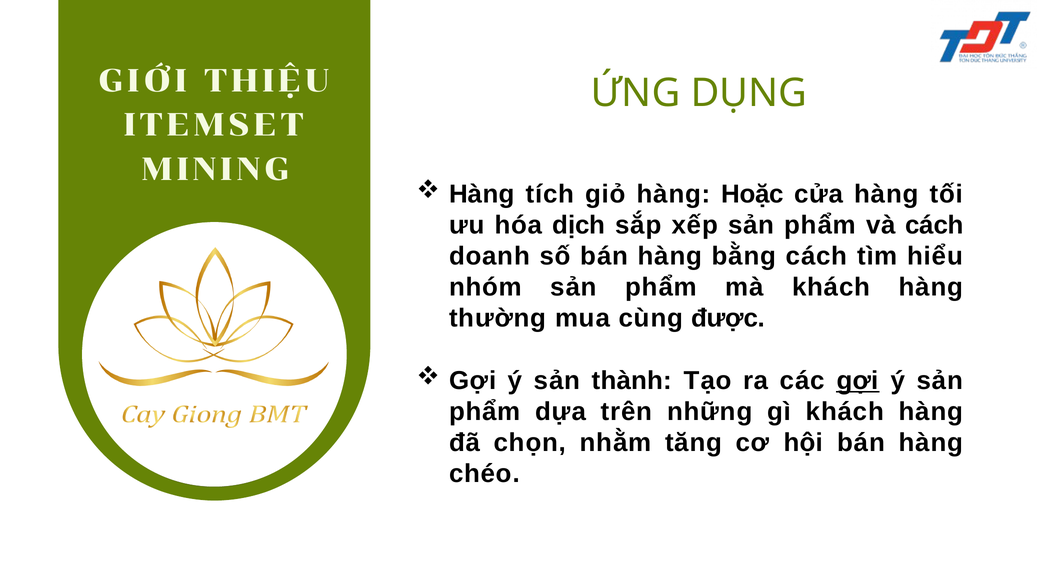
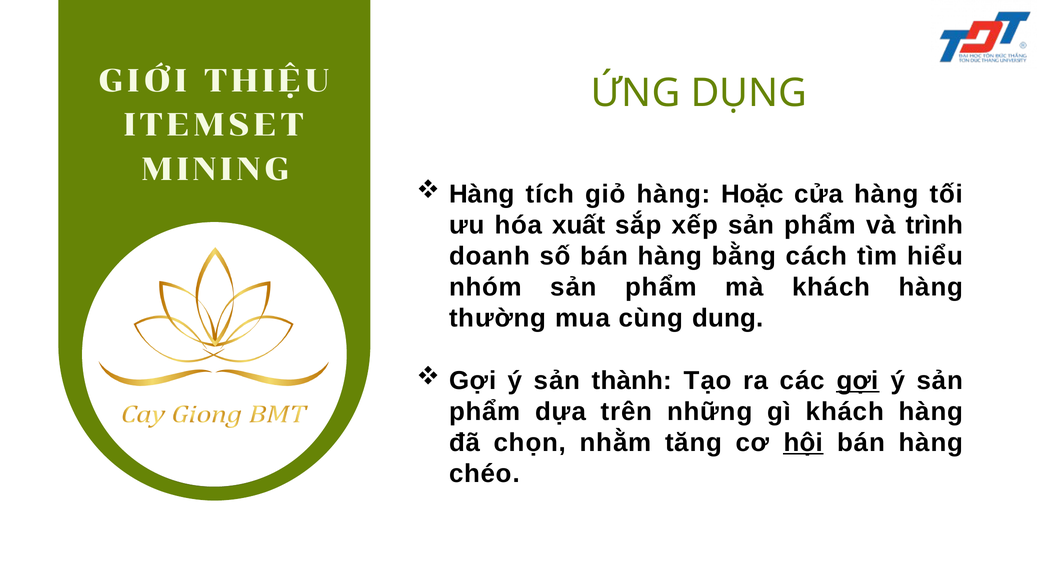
dịch: dịch -> xuất
và cách: cách -> trình
được: được -> dung
hội underline: none -> present
